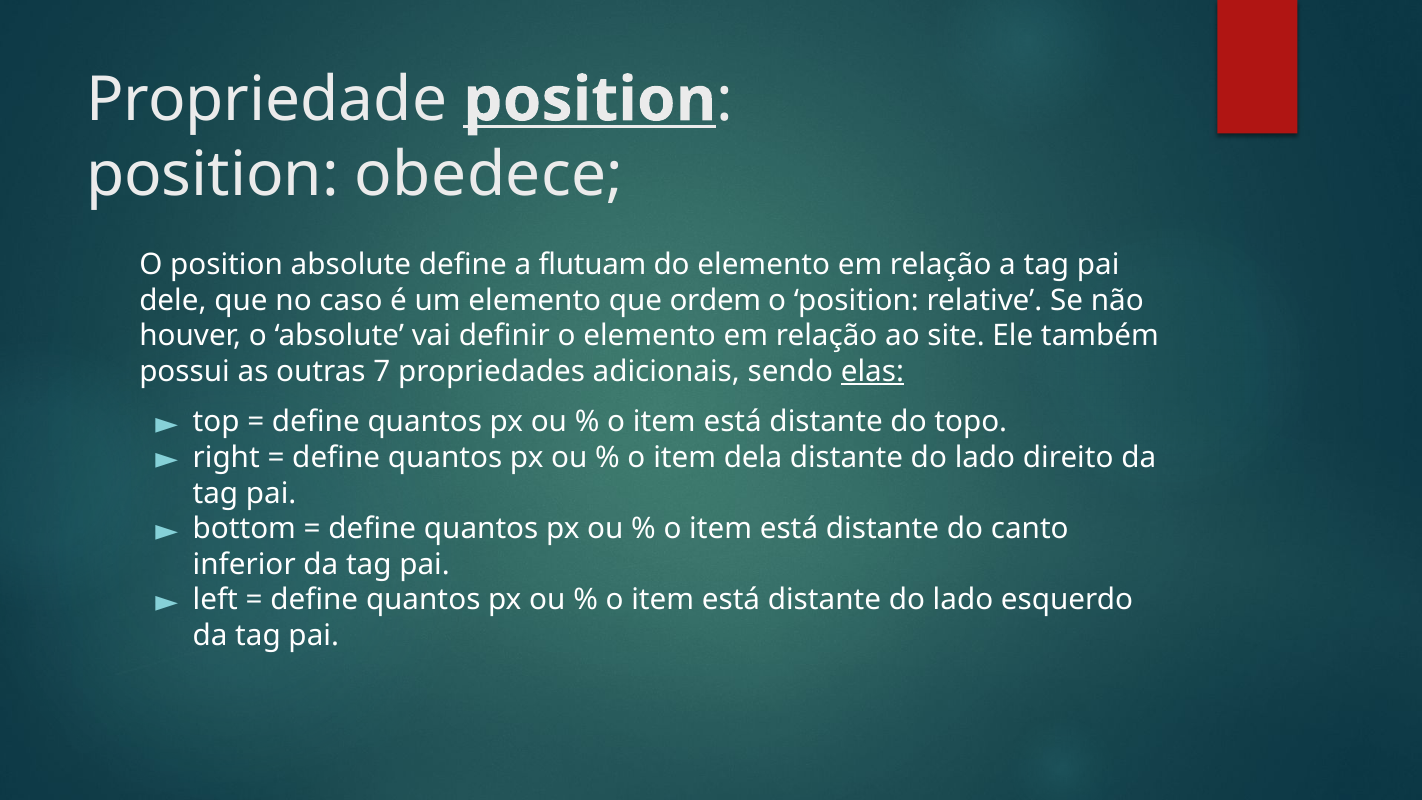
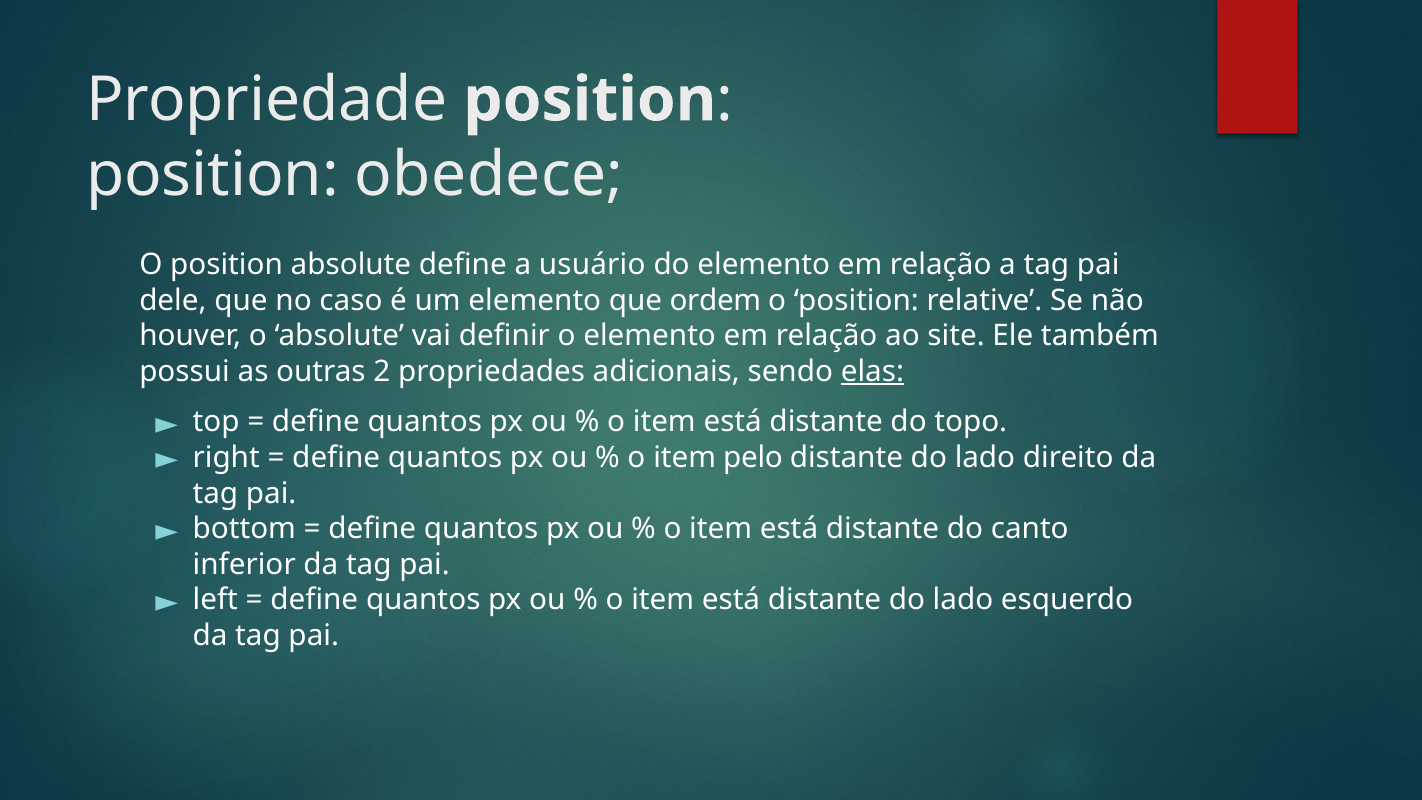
position at (590, 100) underline: present -> none
flutuam: flutuam -> usuário
7: 7 -> 2
dela: dela -> pelo
